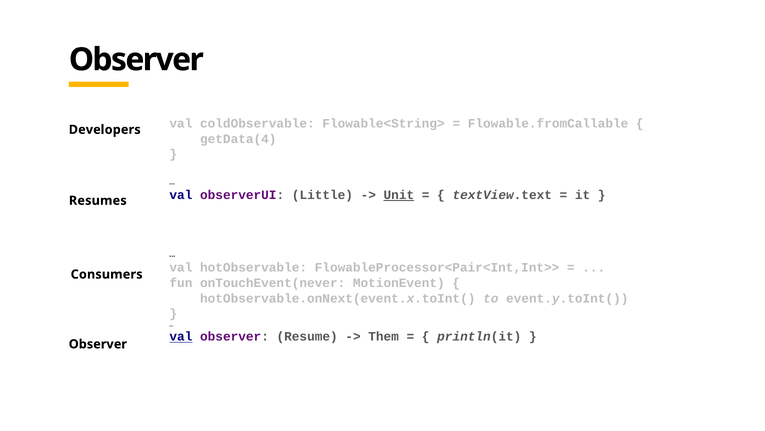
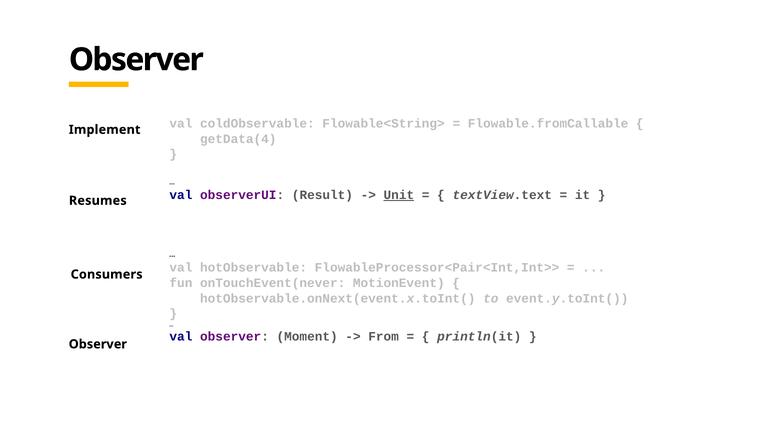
Developers: Developers -> Implement
Little: Little -> Result
val at (181, 336) underline: present -> none
Resume: Resume -> Moment
Them: Them -> From
